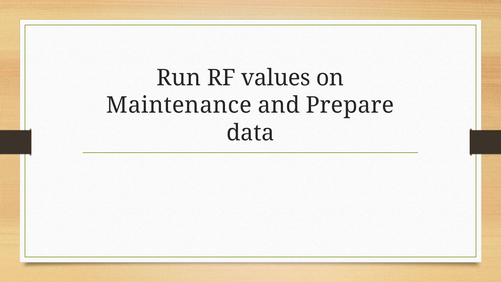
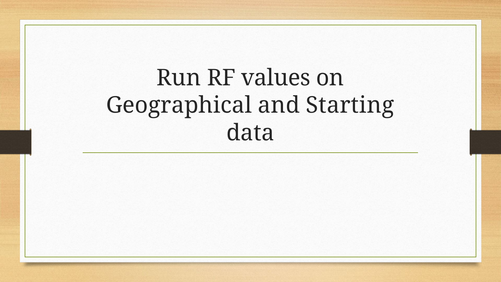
Maintenance: Maintenance -> Geographical
Prepare: Prepare -> Starting
